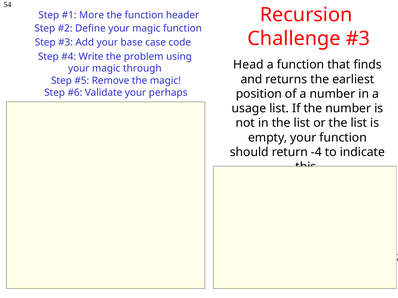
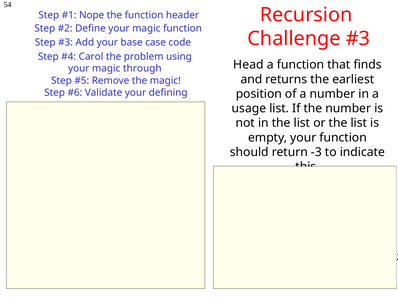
More: More -> Nope
Write: Write -> Carol
perhaps: perhaps -> defining
-4: -4 -> -3
